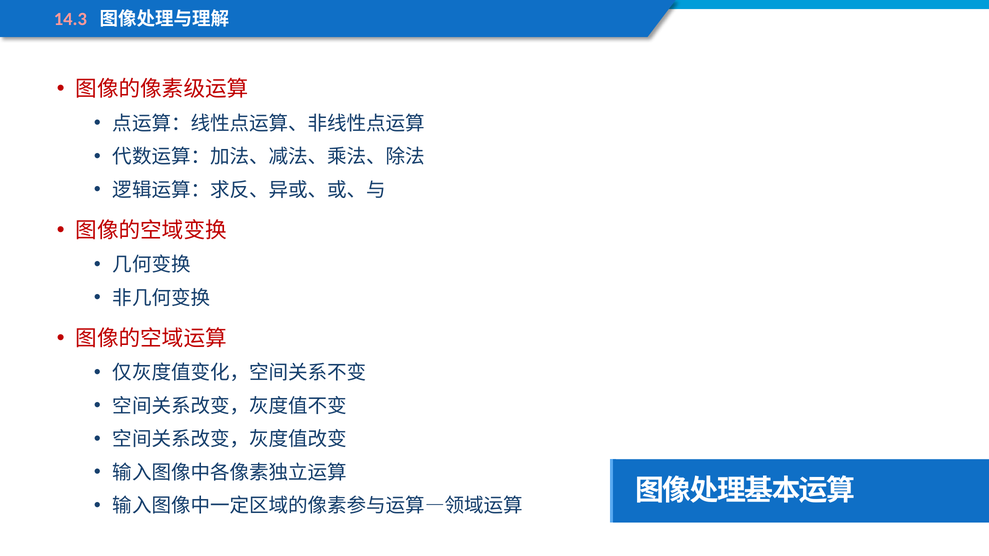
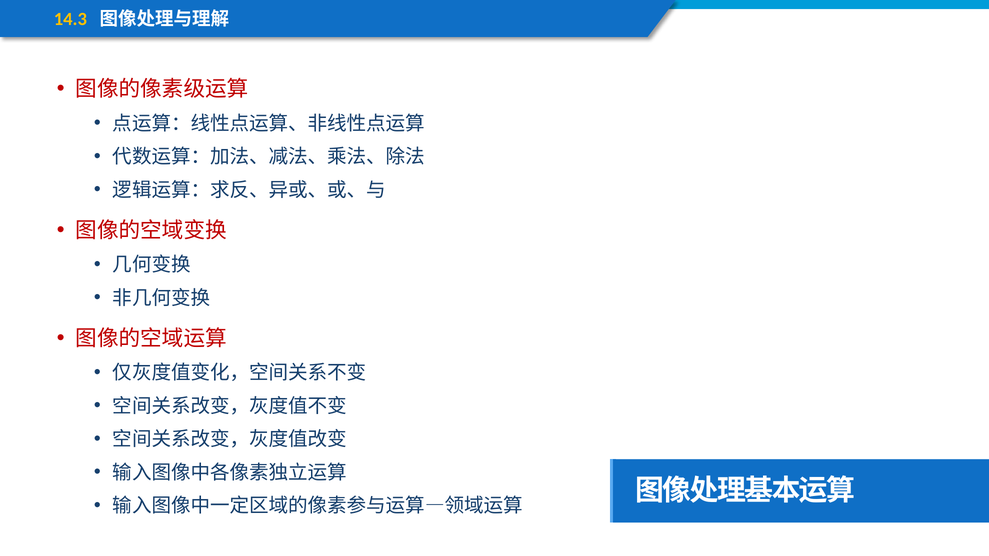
14.3 colour: pink -> yellow
